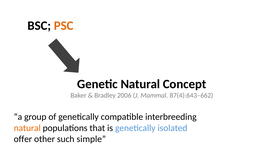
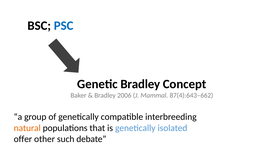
PSC colour: orange -> blue
Genetic Natural: Natural -> Bradley
simple: simple -> debate
